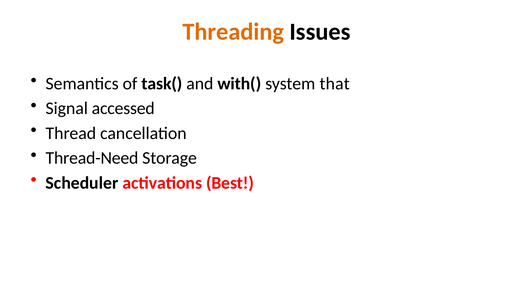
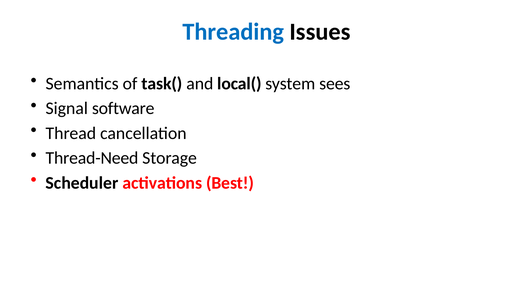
Threading colour: orange -> blue
with(: with( -> local(
that: that -> sees
accessed: accessed -> software
